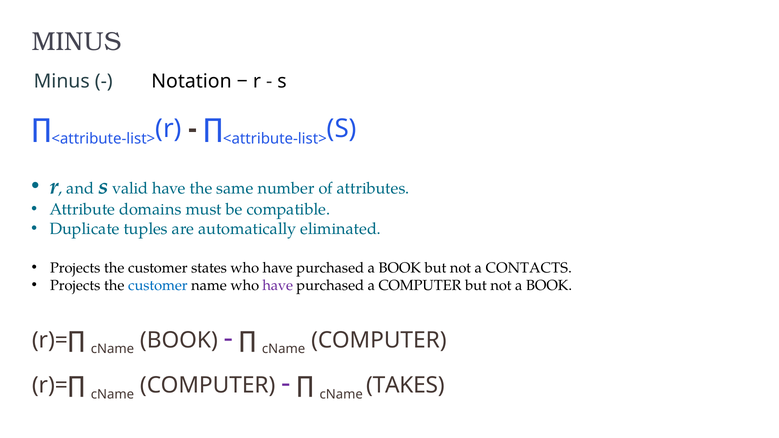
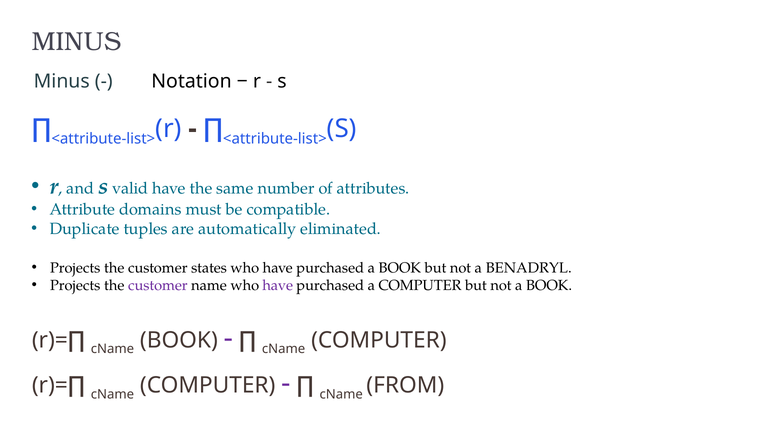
CONTACTS: CONTACTS -> BENADRYL
customer at (158, 285) colour: blue -> purple
TAKES: TAKES -> FROM
